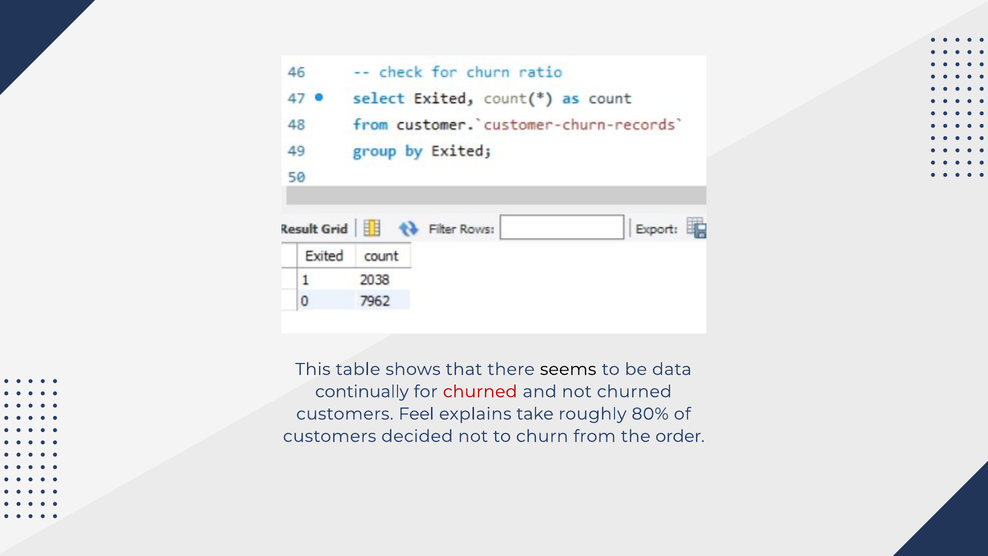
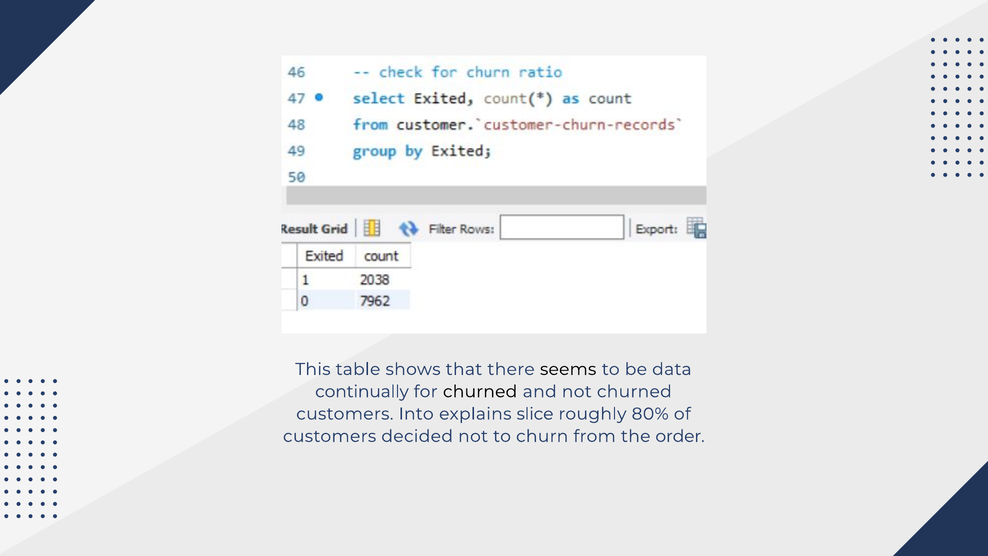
churned at (480, 391) colour: red -> black
Feel: Feel -> Into
take: take -> slice
